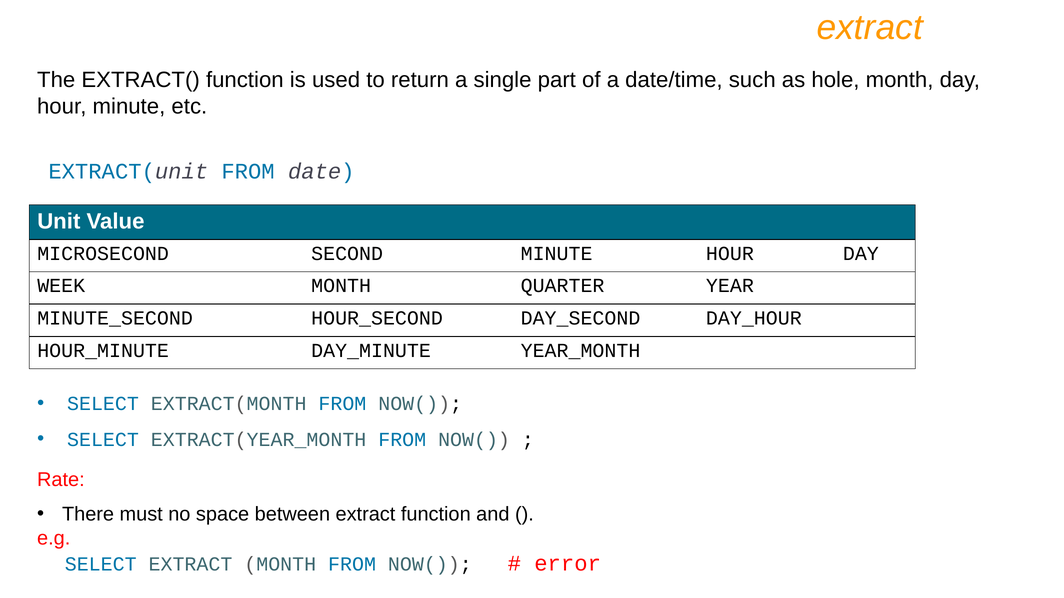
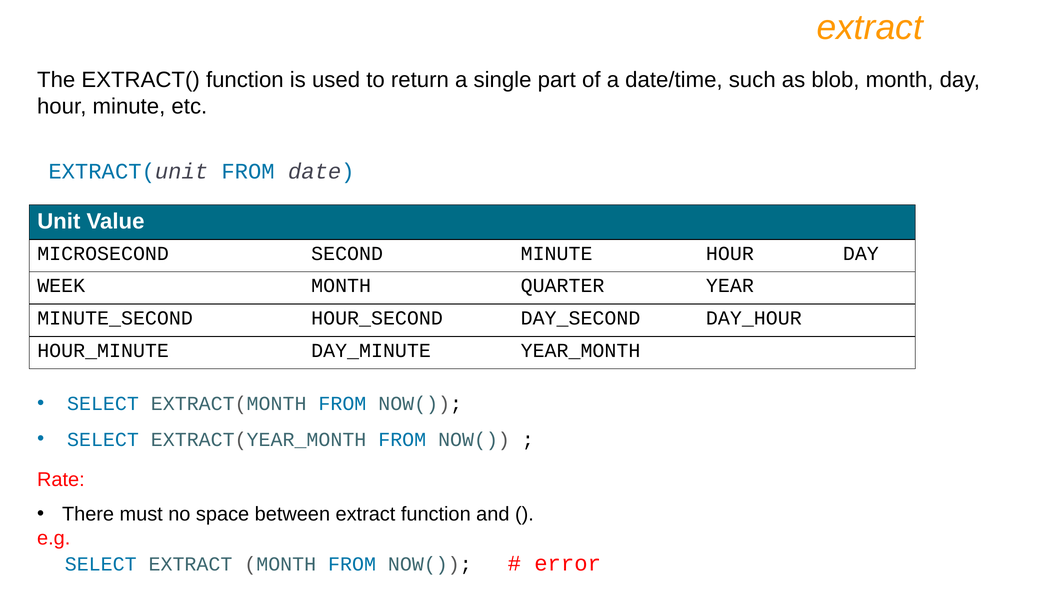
hole: hole -> blob
